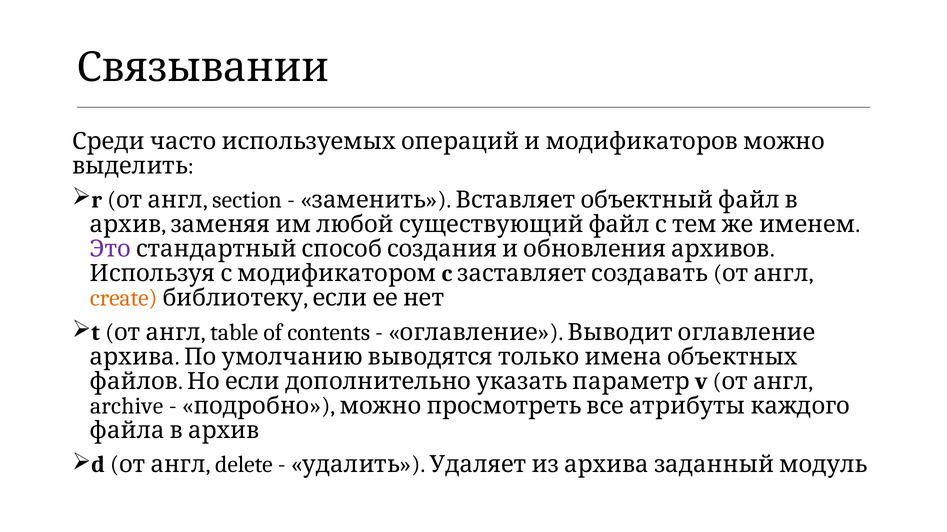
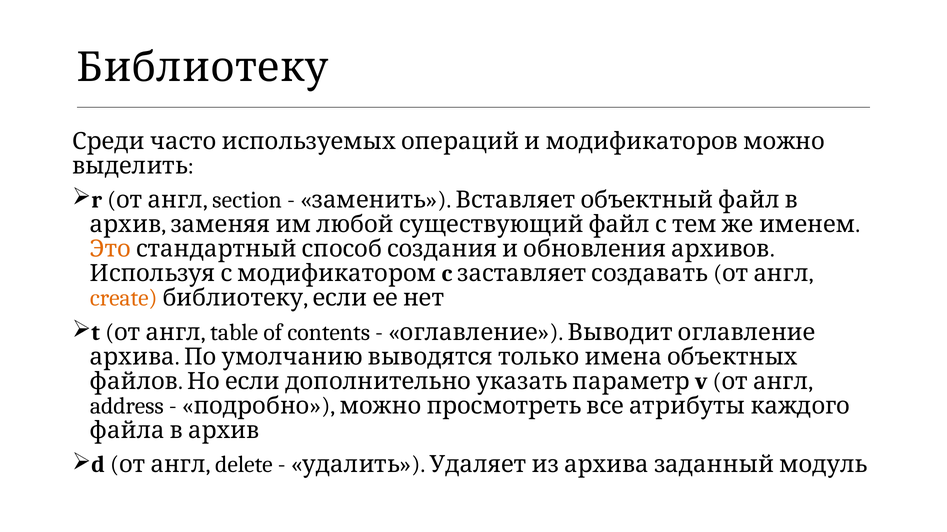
Связывании at (203, 68): Связывании -> Библиотеку
Это colour: purple -> orange
archive: archive -> address
